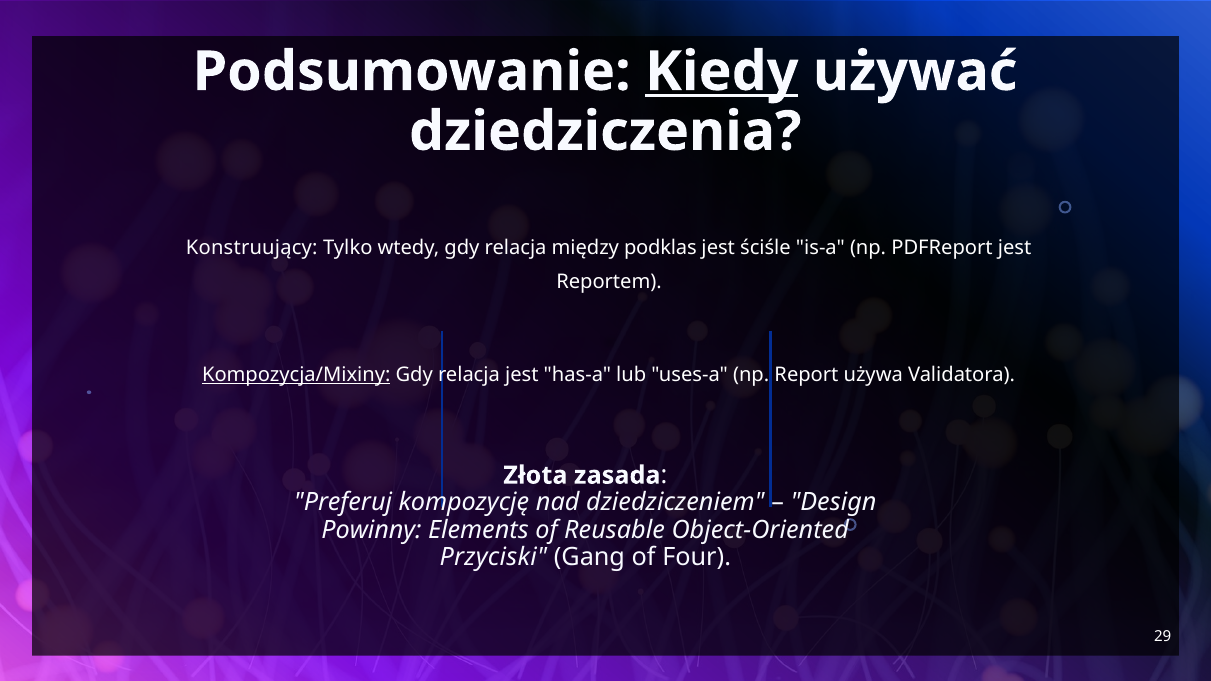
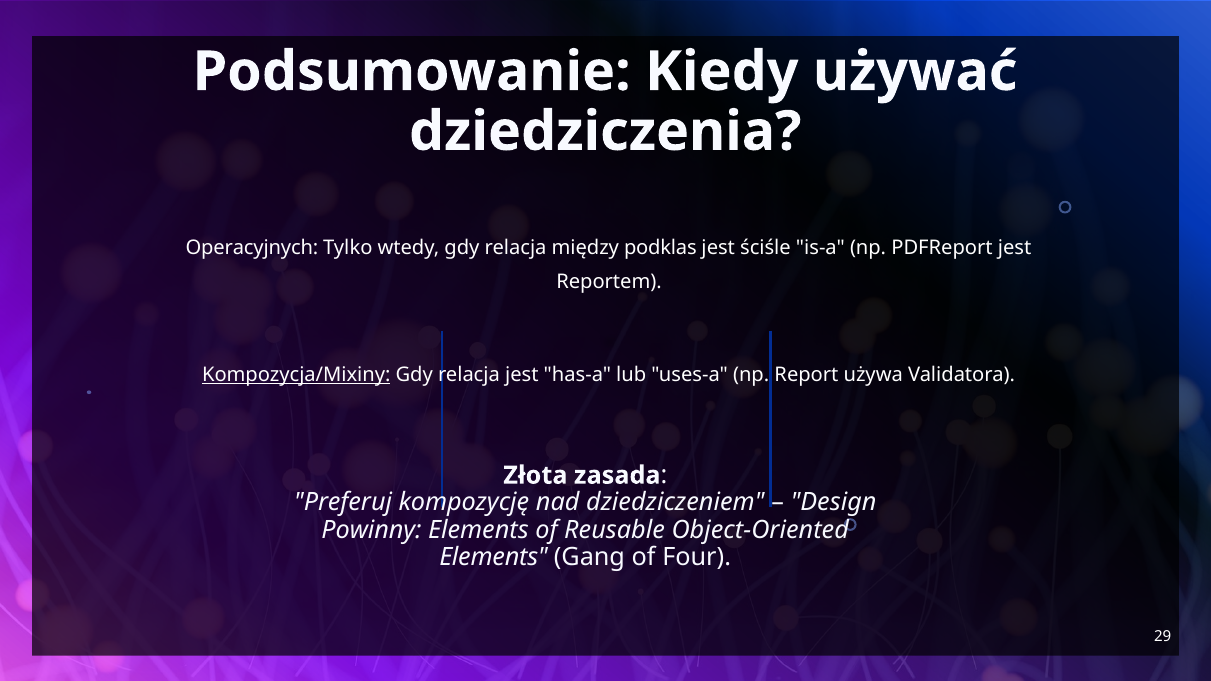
Kiedy underline: present -> none
Konstruujący: Konstruujący -> Operacyjnych
Przyciski at (493, 557): Przyciski -> Elements
